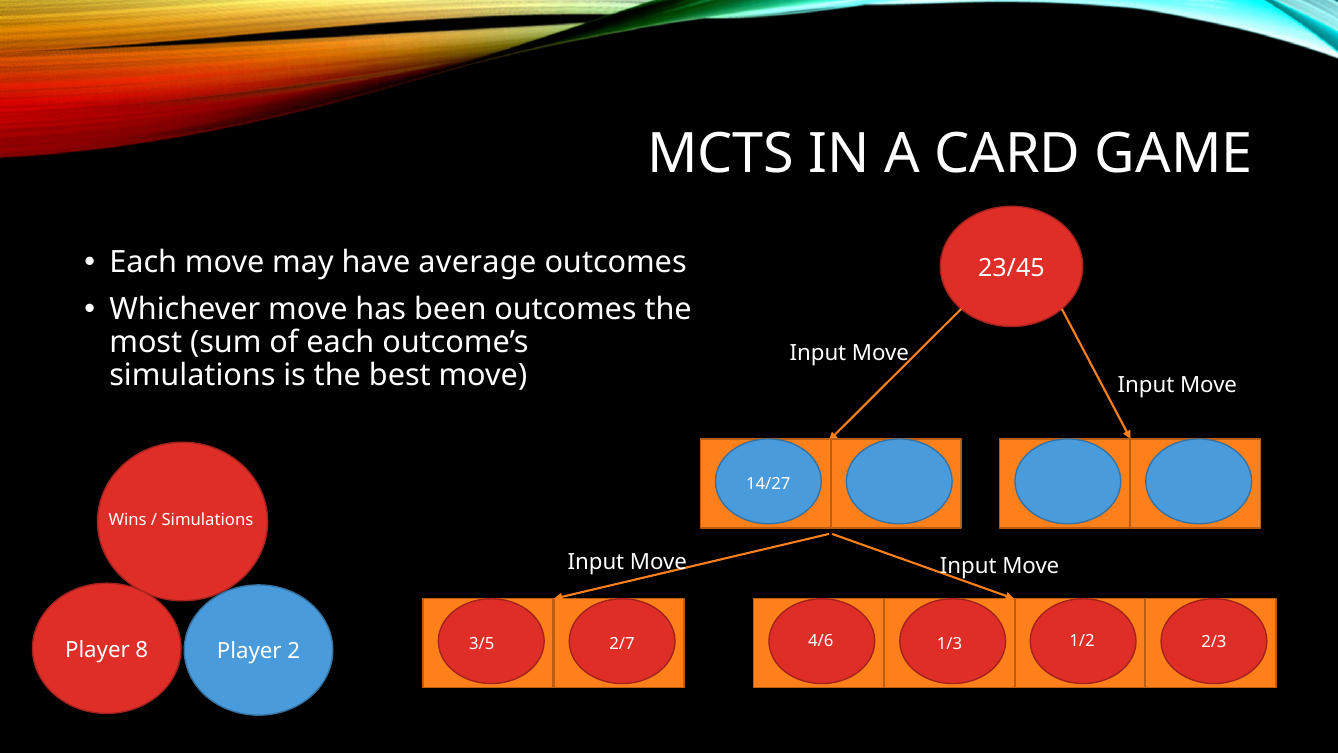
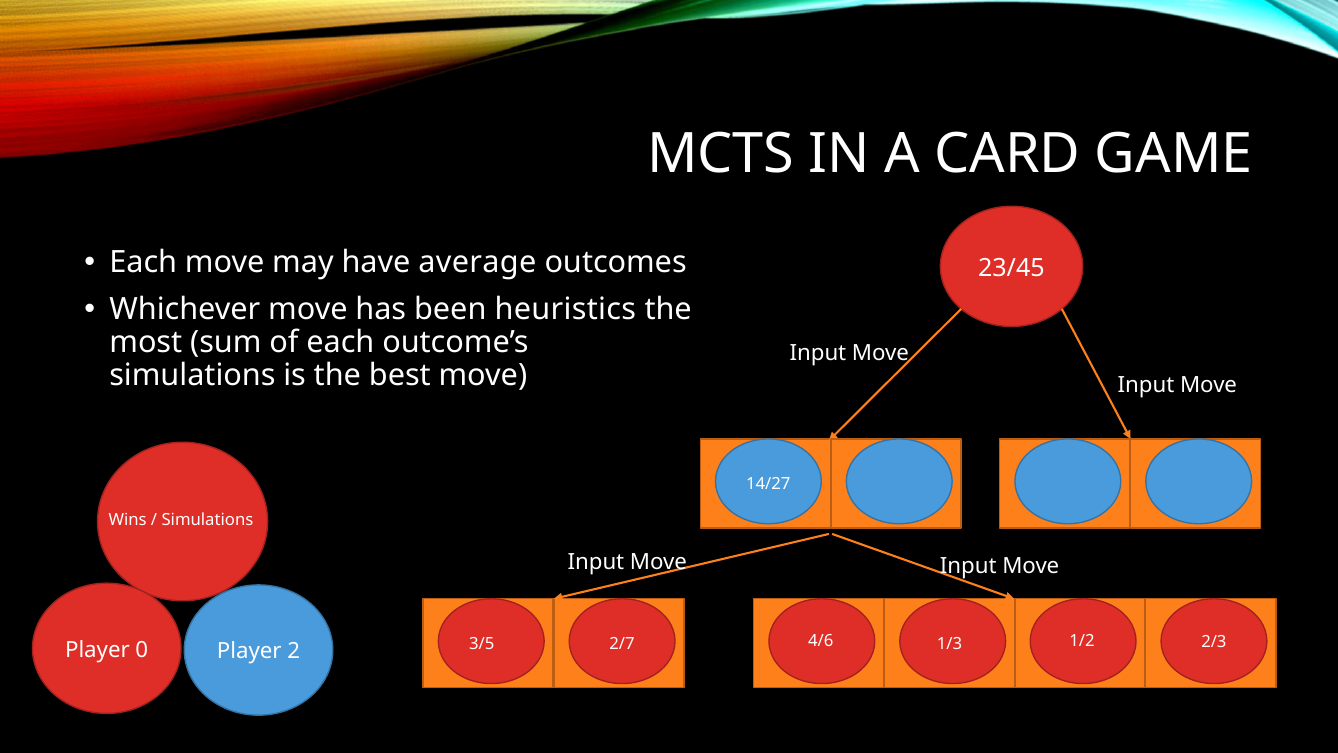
been outcomes: outcomes -> heuristics
8: 8 -> 0
